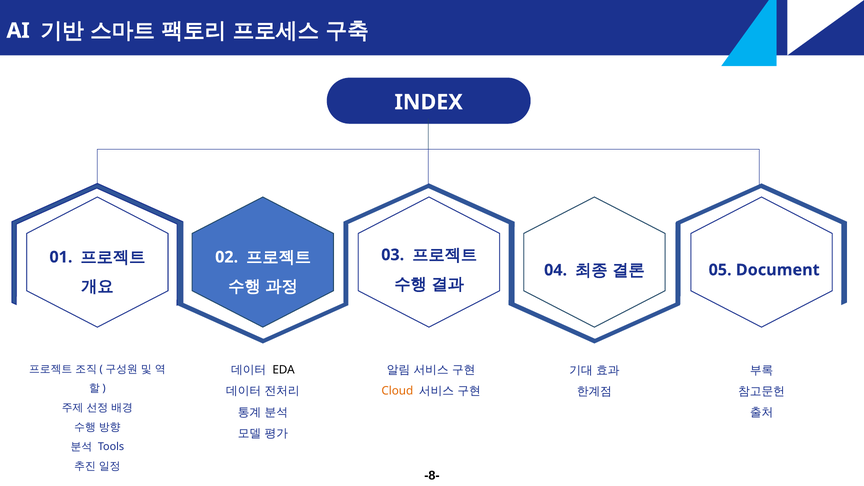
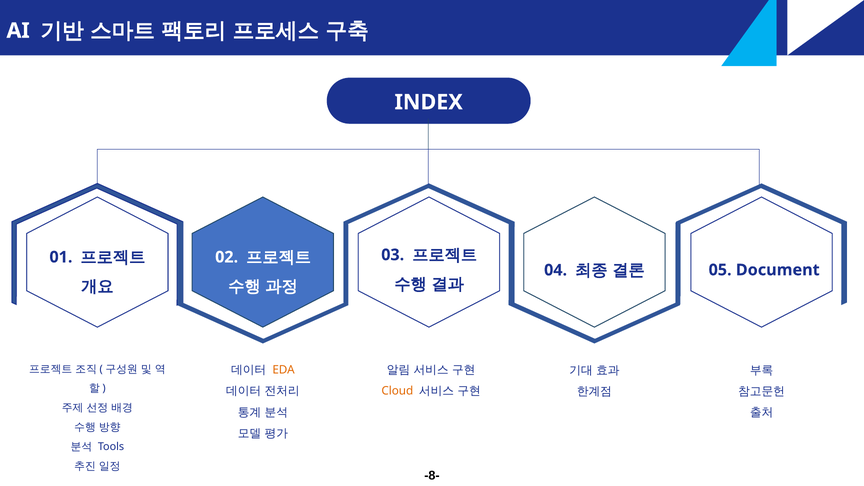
EDA colour: black -> orange
